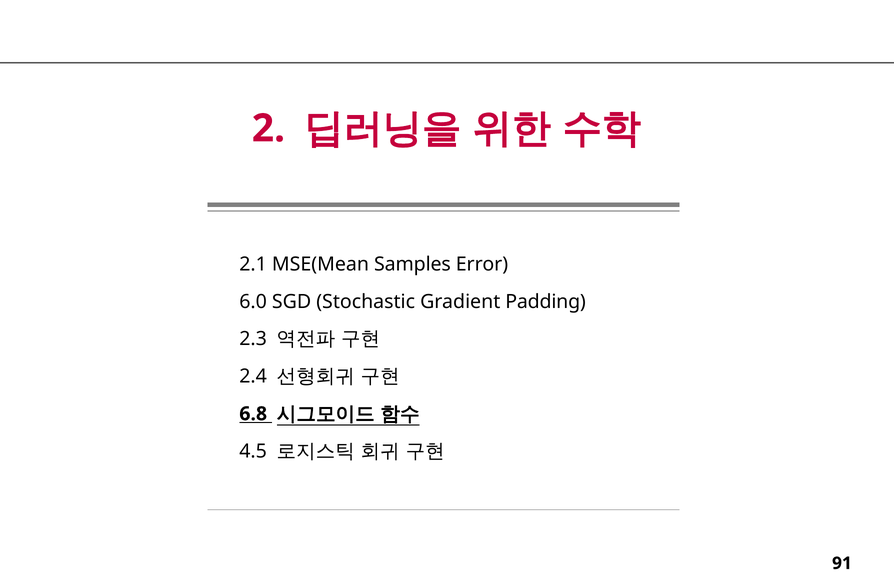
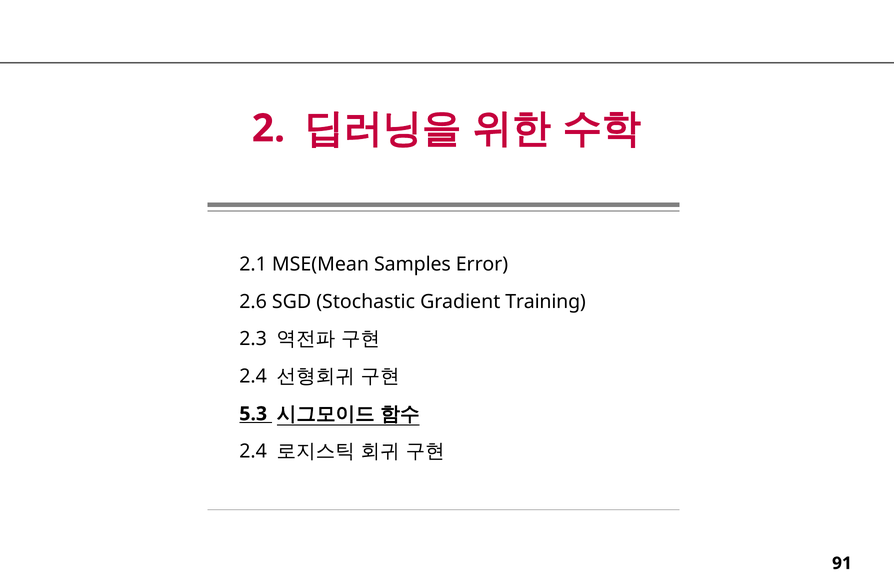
6.0: 6.0 -> 2.6
Padding: Padding -> Training
6.8: 6.8 -> 5.3
4.5 at (253, 451): 4.5 -> 2.4
